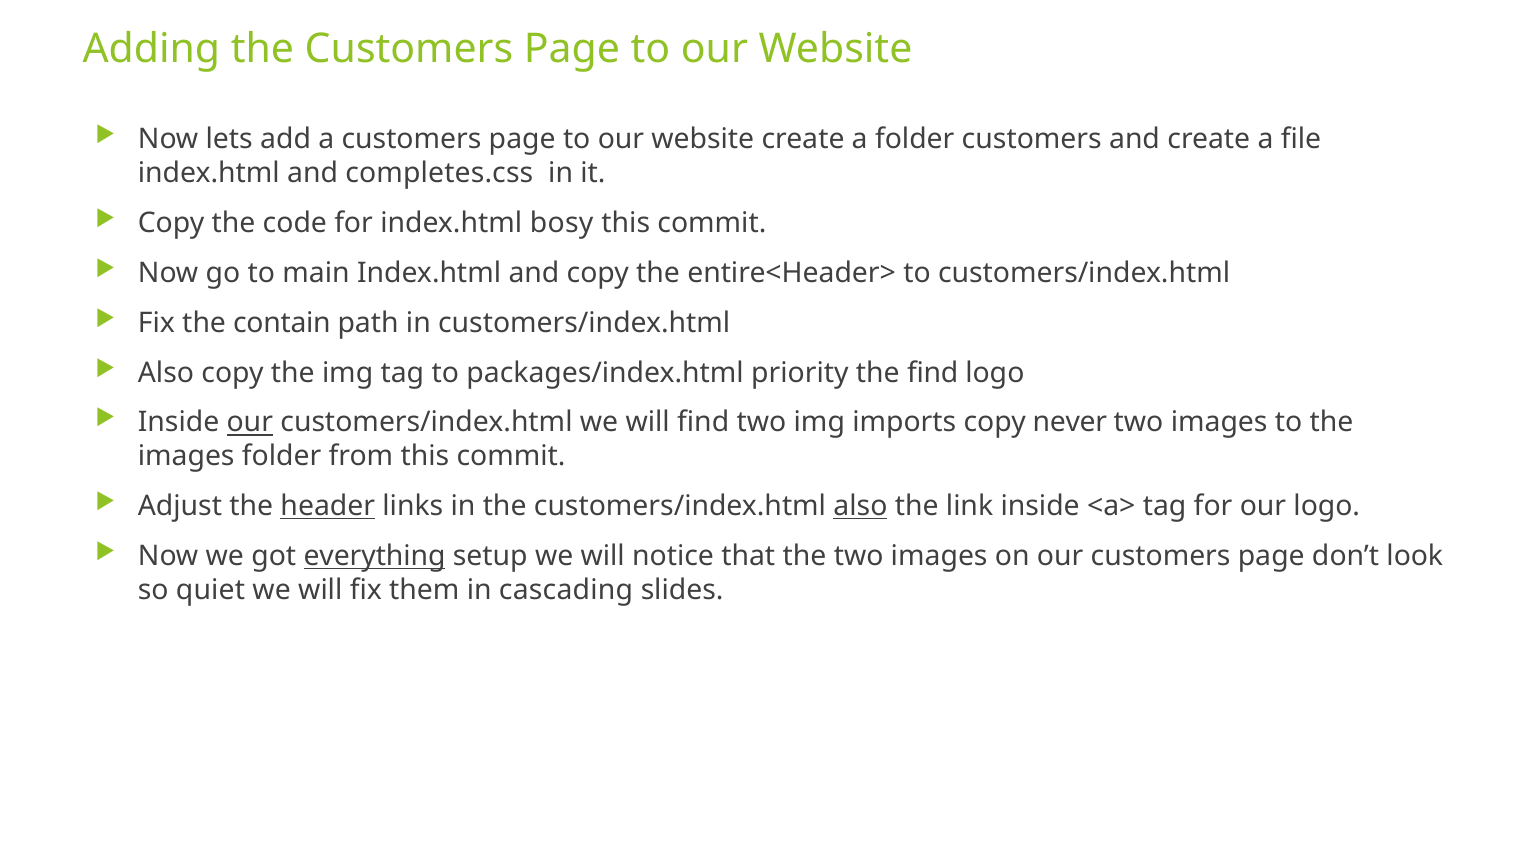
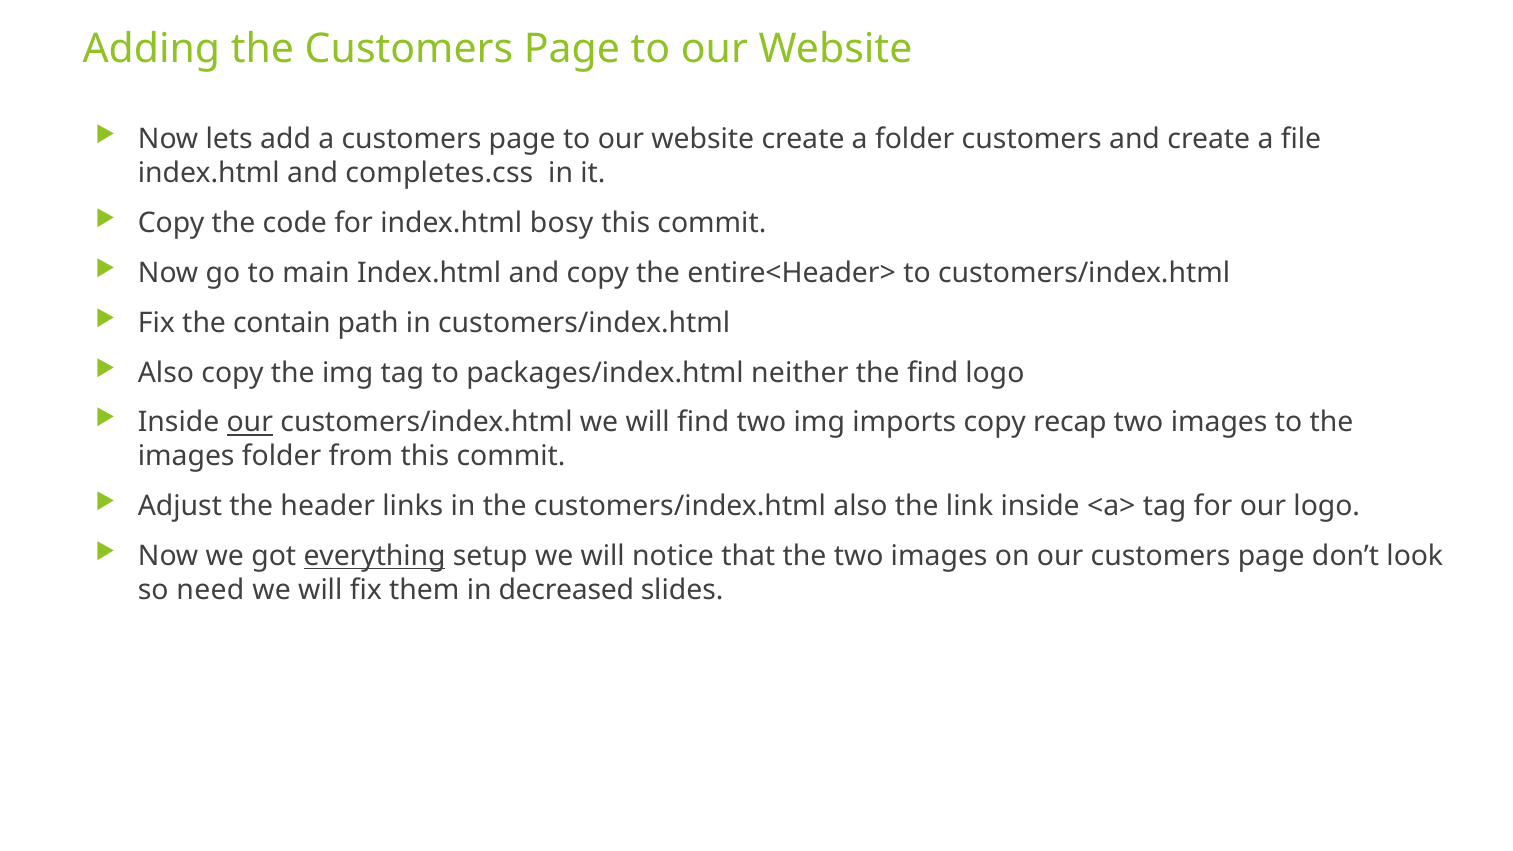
priority: priority -> neither
never: never -> recap
header underline: present -> none
also at (860, 506) underline: present -> none
quiet: quiet -> need
cascading: cascading -> decreased
